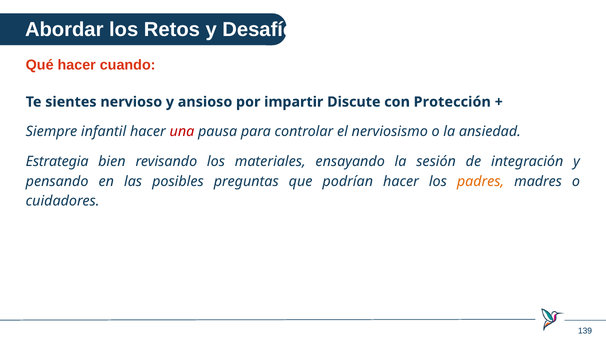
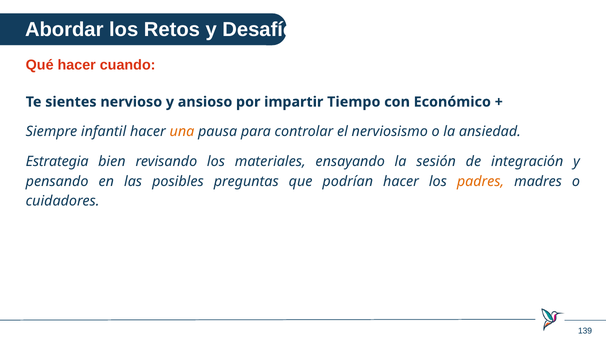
Discute: Discute -> Tiempo
Protección: Protección -> Económico
una colour: red -> orange
